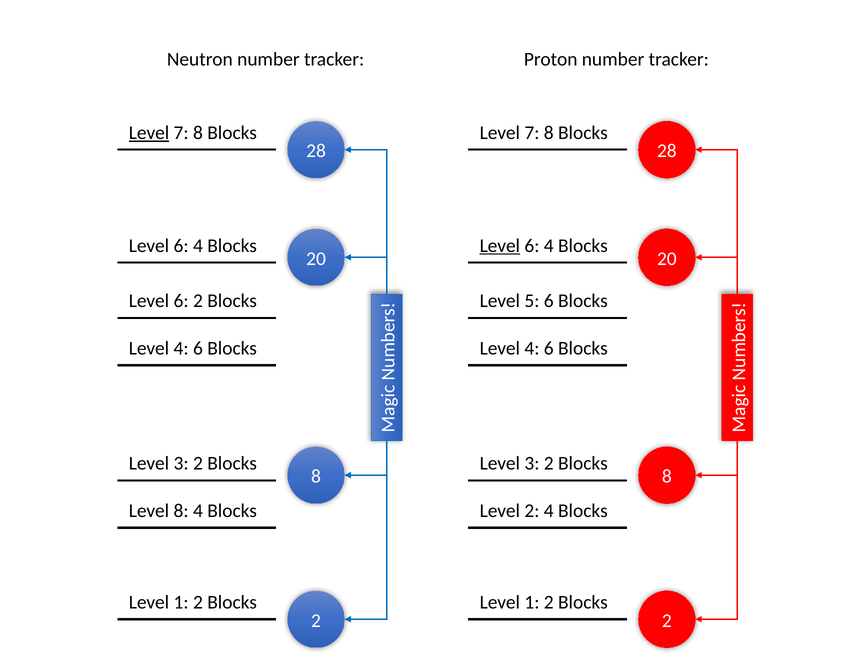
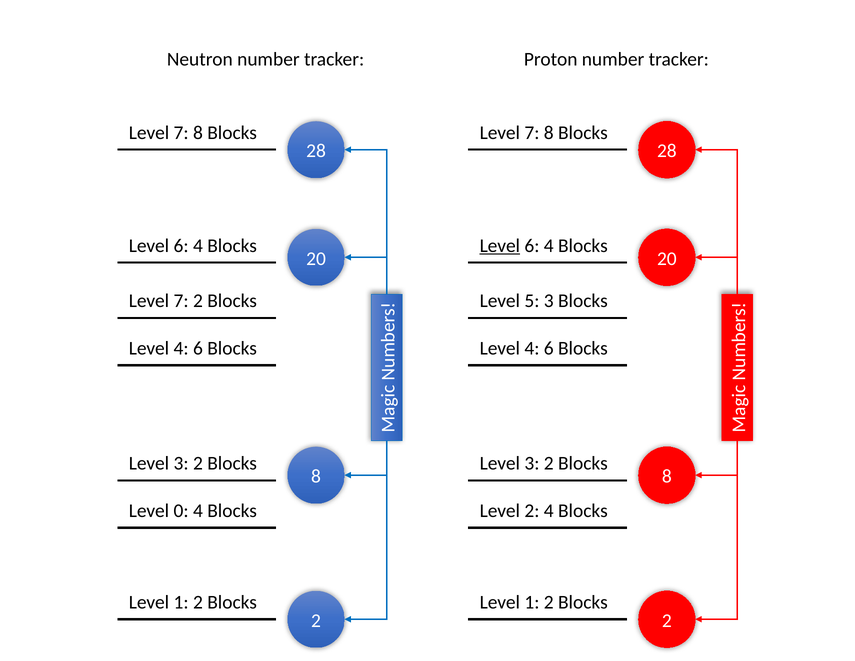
Level at (149, 133) underline: present -> none
6 at (181, 301): 6 -> 7
5 6: 6 -> 3
Level 8: 8 -> 0
